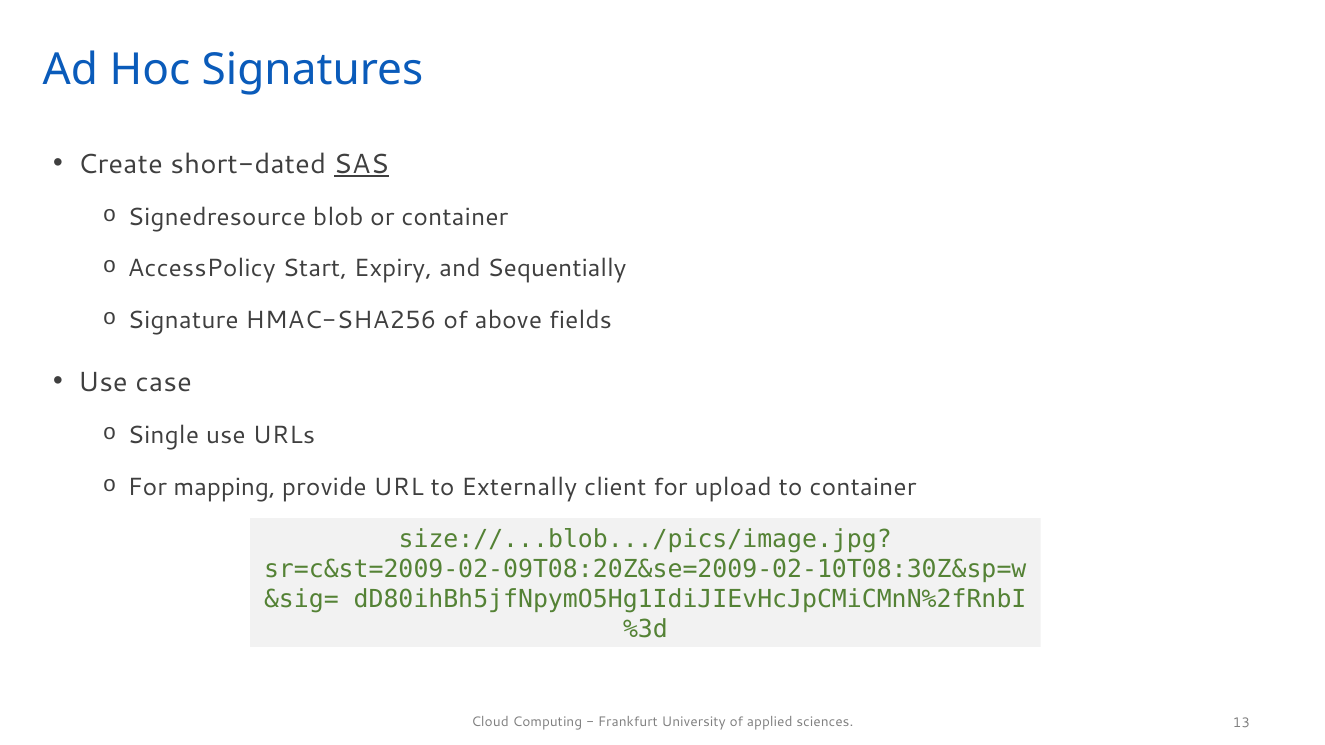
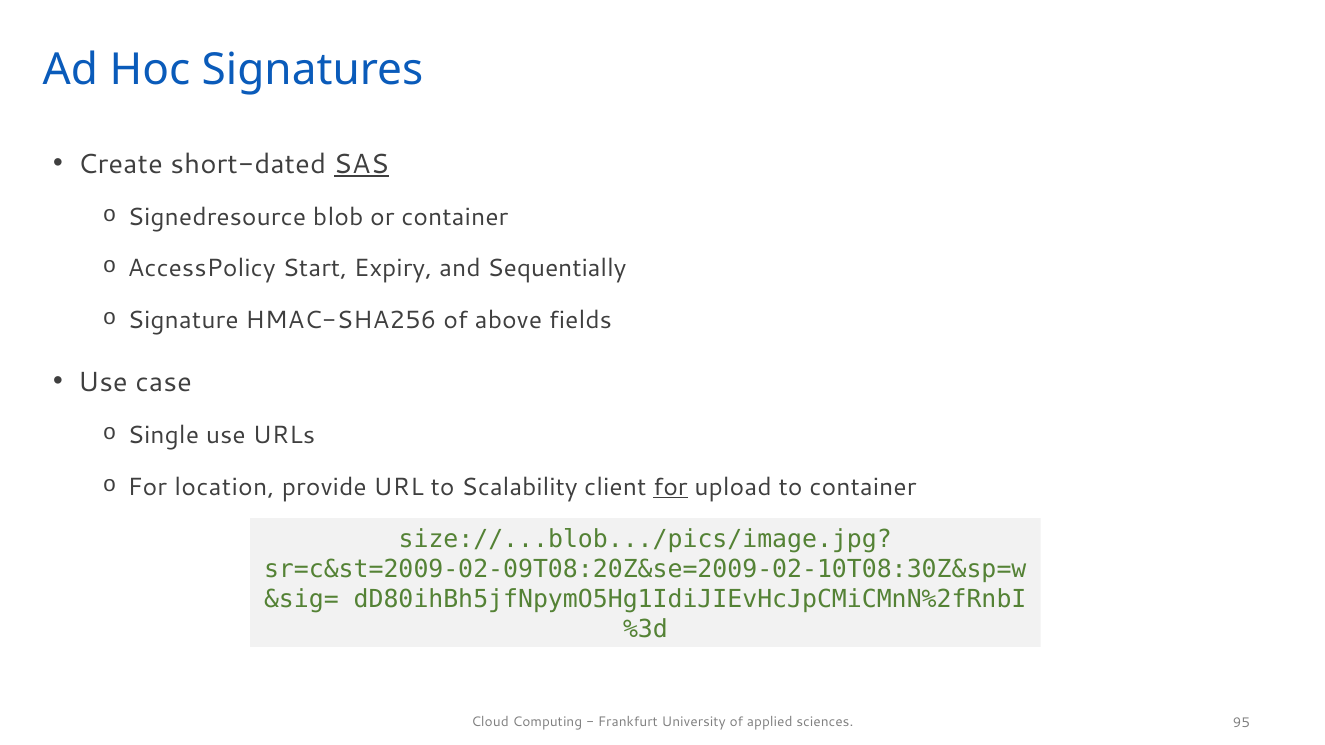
mapping: mapping -> location
Externally: Externally -> Scalability
for at (670, 487) underline: none -> present
13: 13 -> 95
